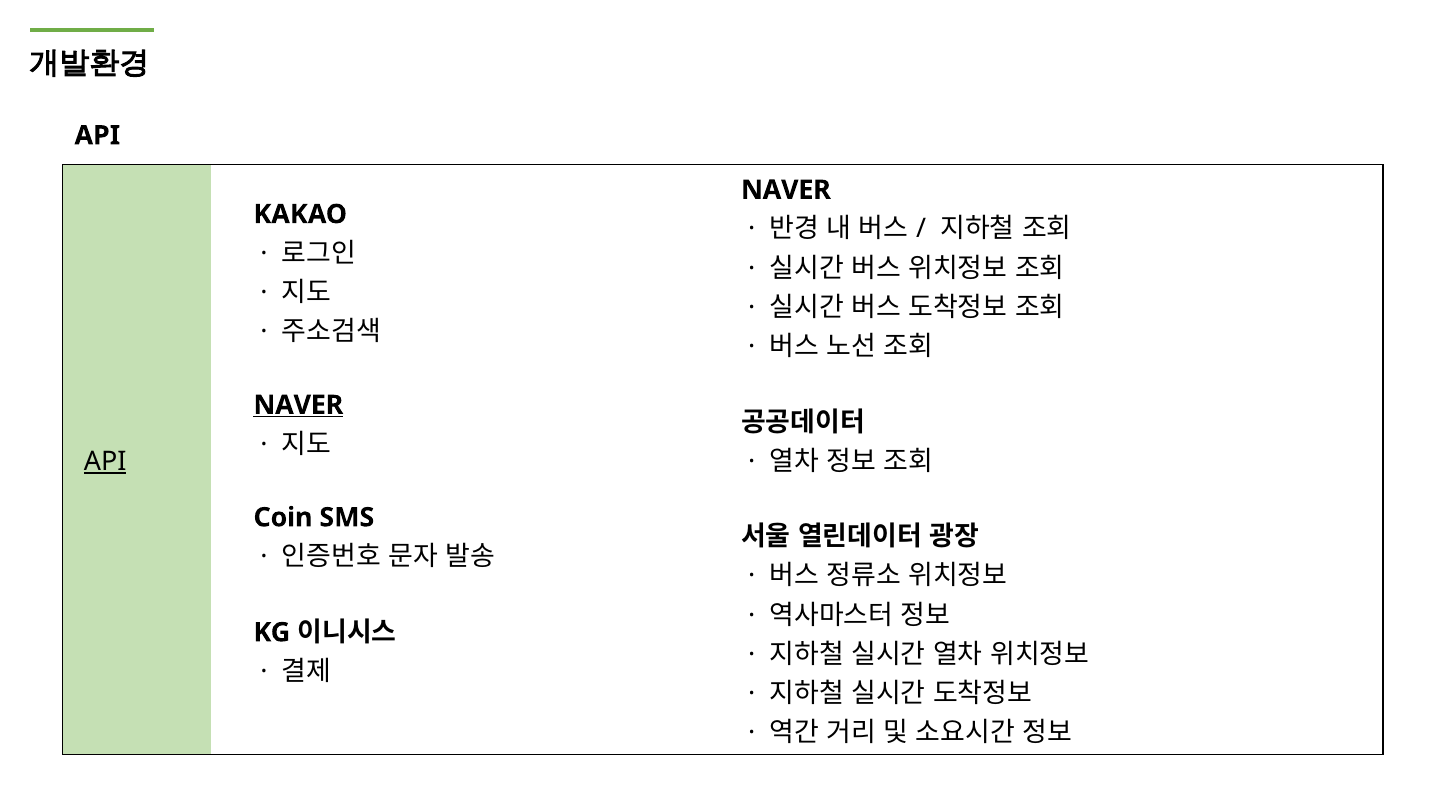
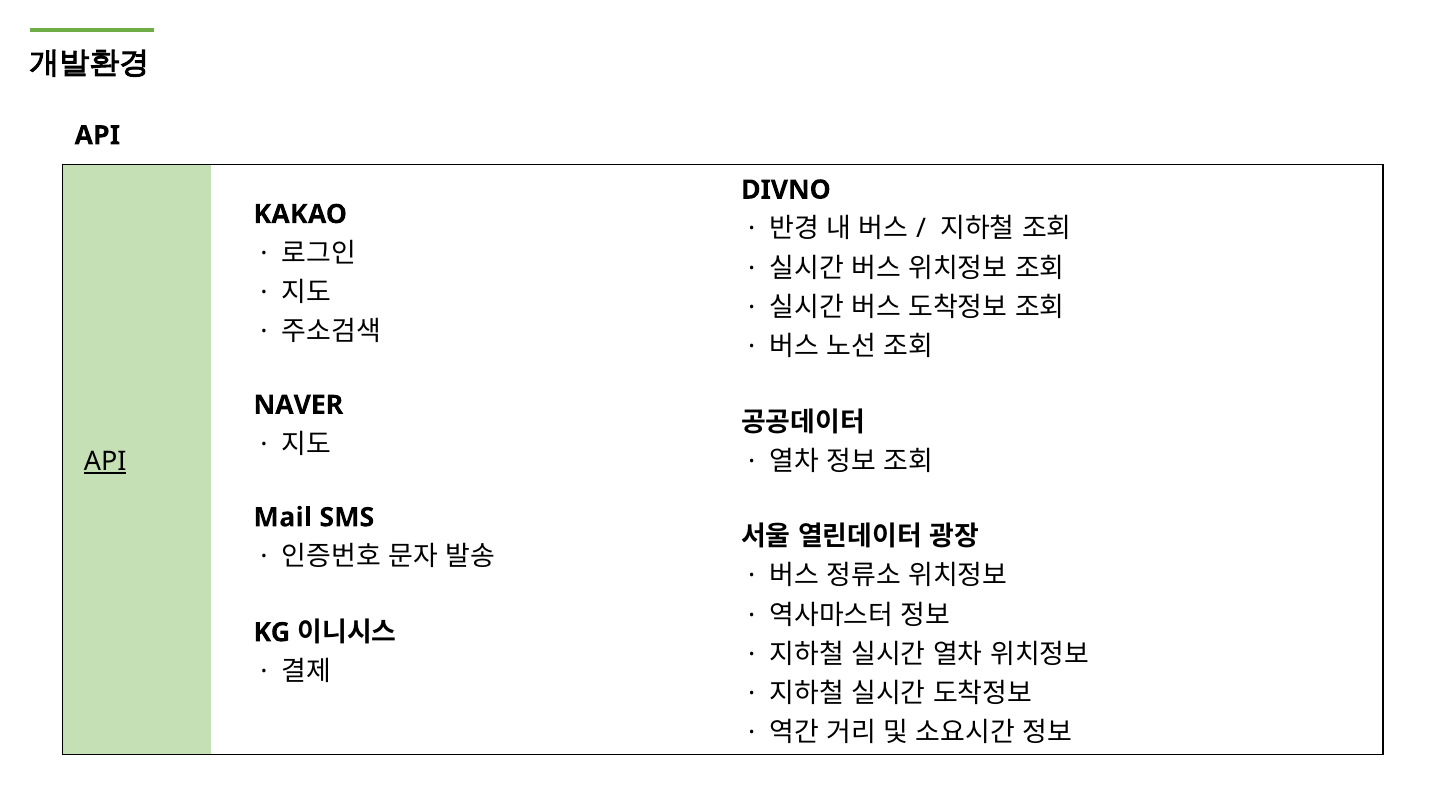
NAVER at (786, 190): NAVER -> DIVNO
NAVER at (298, 405) underline: present -> none
Coin: Coin -> Mail
